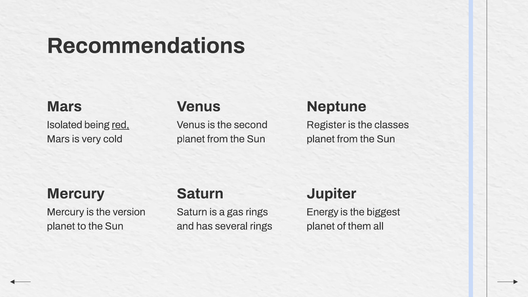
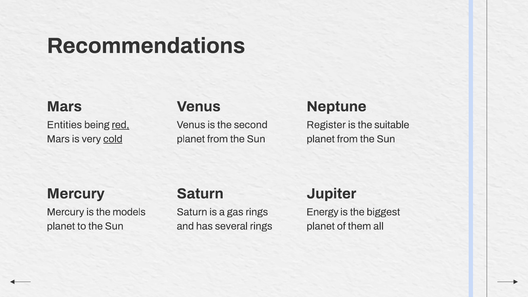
Isolated: Isolated -> Entities
classes: classes -> suitable
cold underline: none -> present
version: version -> models
